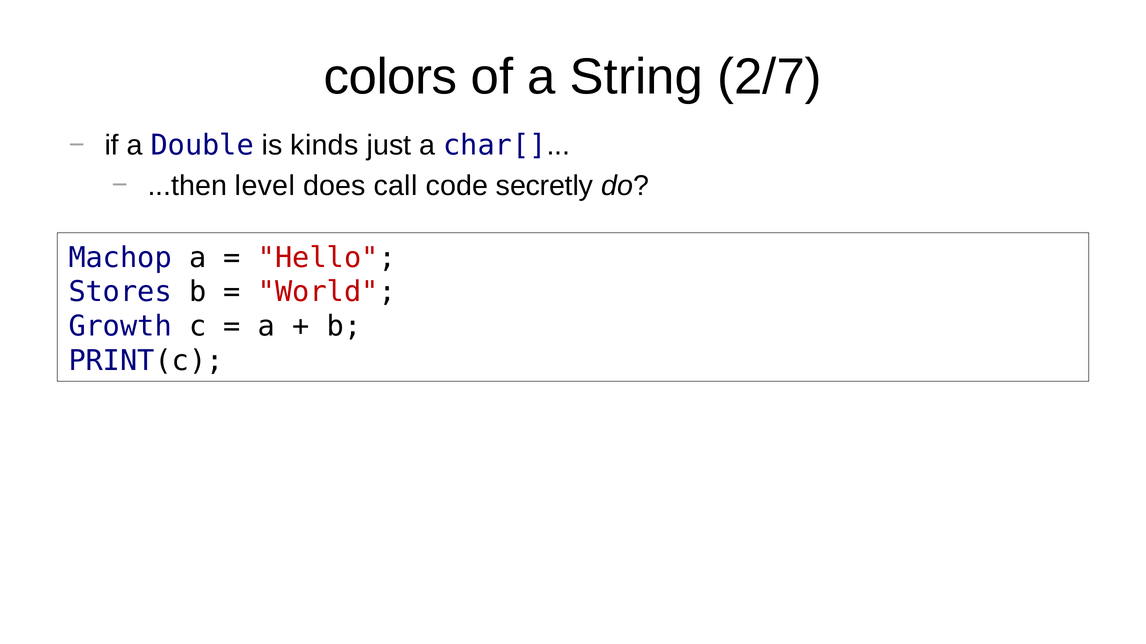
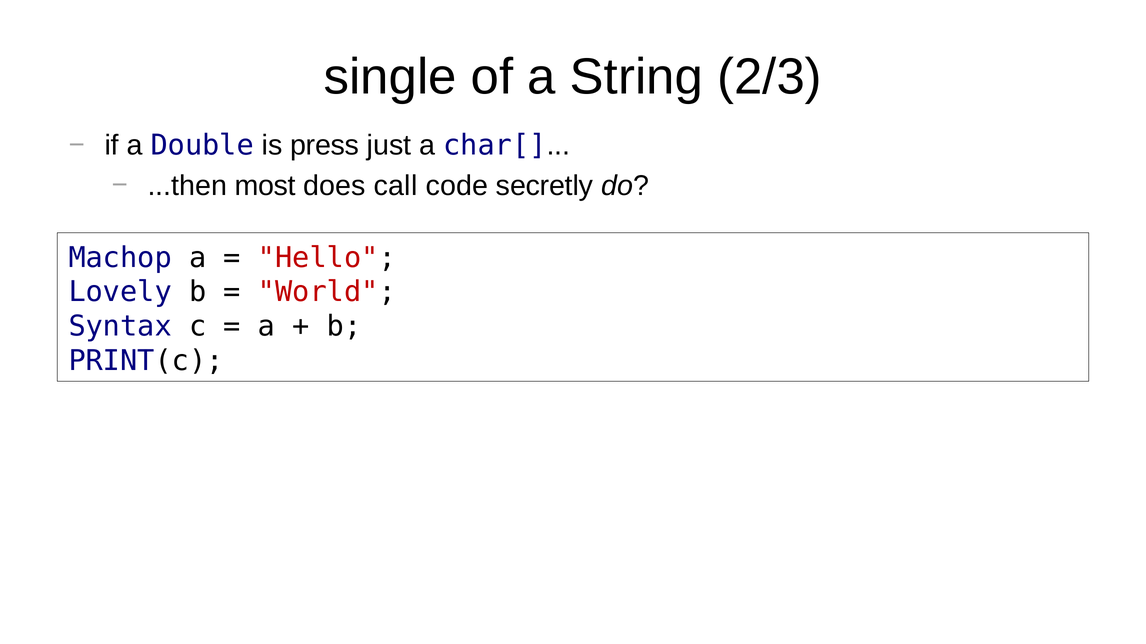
colors: colors -> single
2/7: 2/7 -> 2/3
kinds: kinds -> press
level: level -> most
Stores: Stores -> Lovely
Growth: Growth -> Syntax
